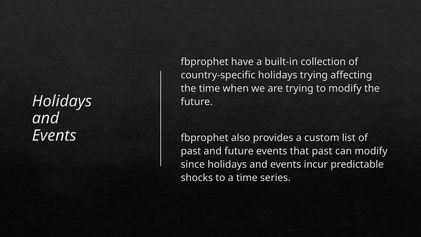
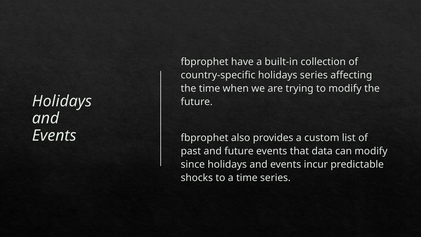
holidays trying: trying -> series
that past: past -> data
